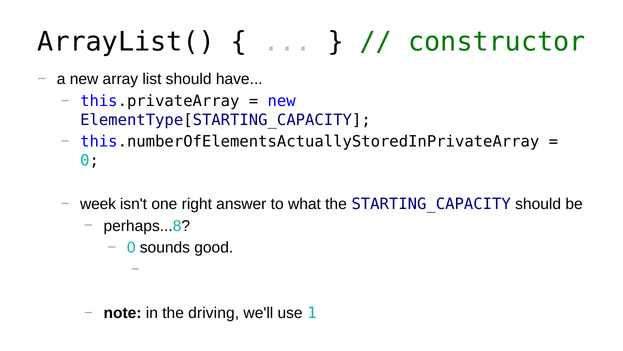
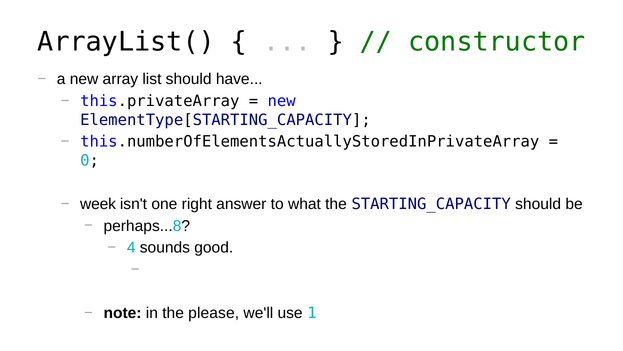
0 at (131, 247): 0 -> 4
driving: driving -> please
